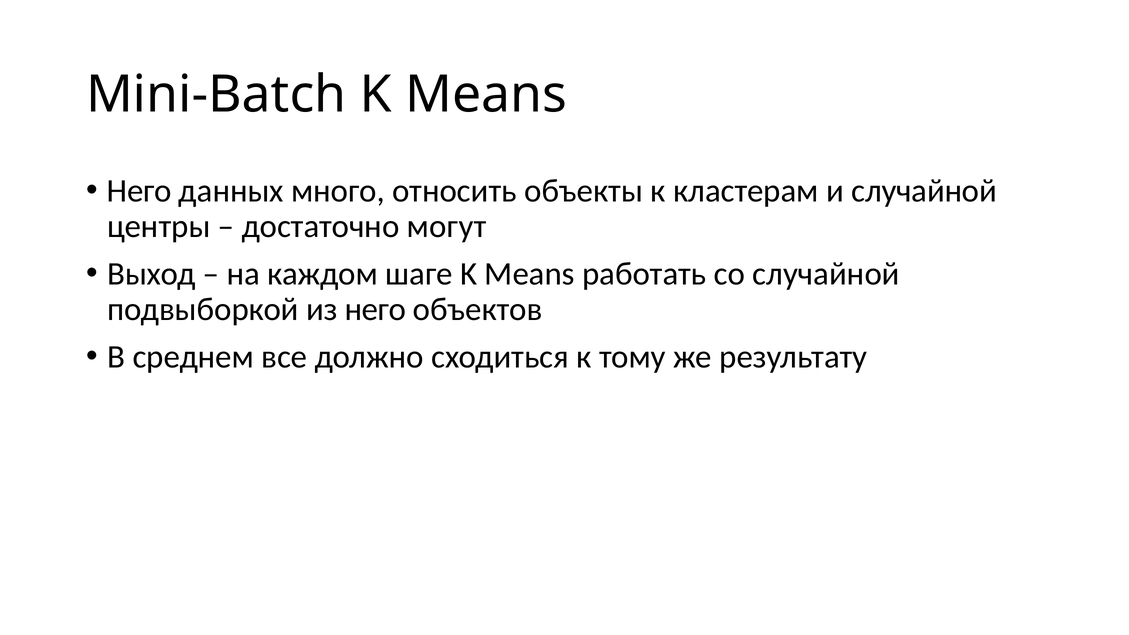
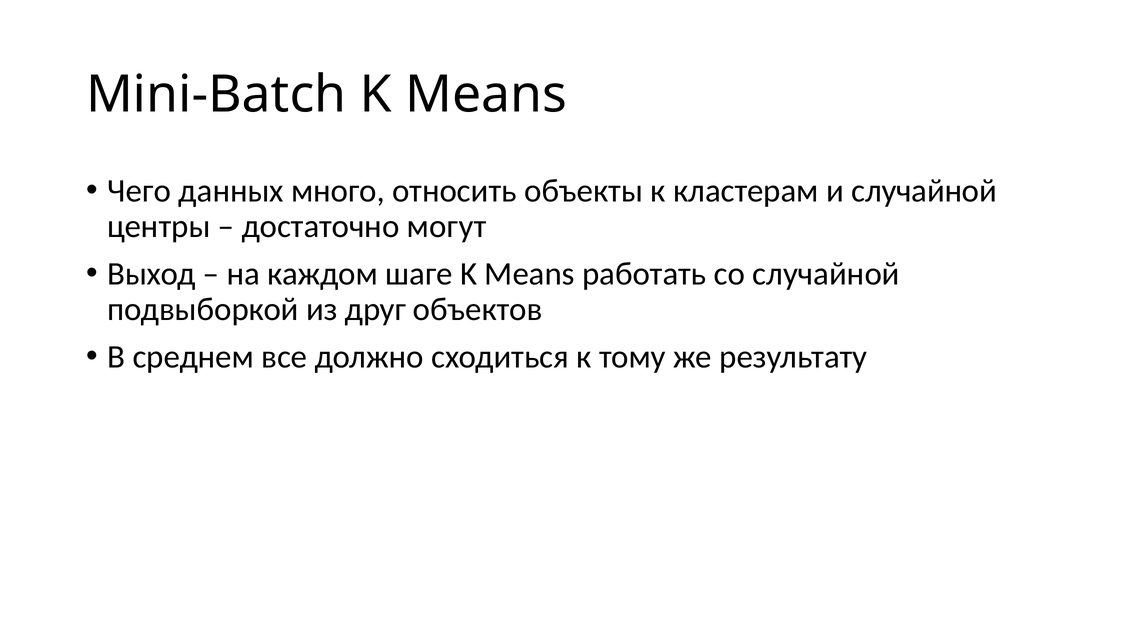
Него at (139, 191): Него -> Чего
из него: него -> друг
